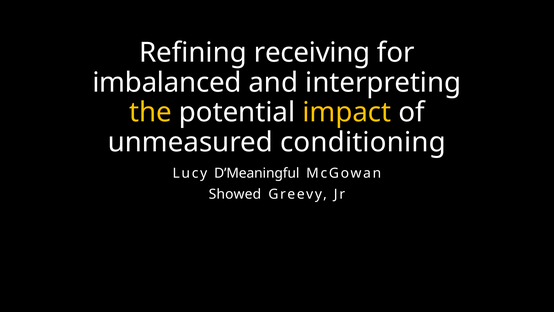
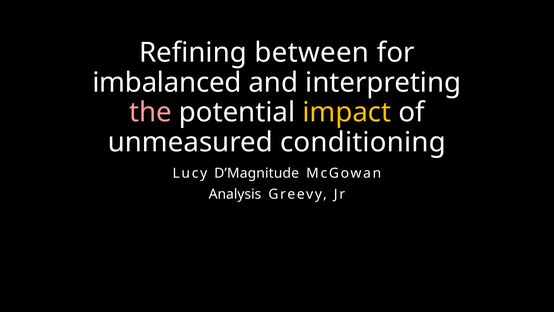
receiving: receiving -> between
the colour: yellow -> pink
D’Meaningful: D’Meaningful -> D’Magnitude
Showed: Showed -> Analysis
